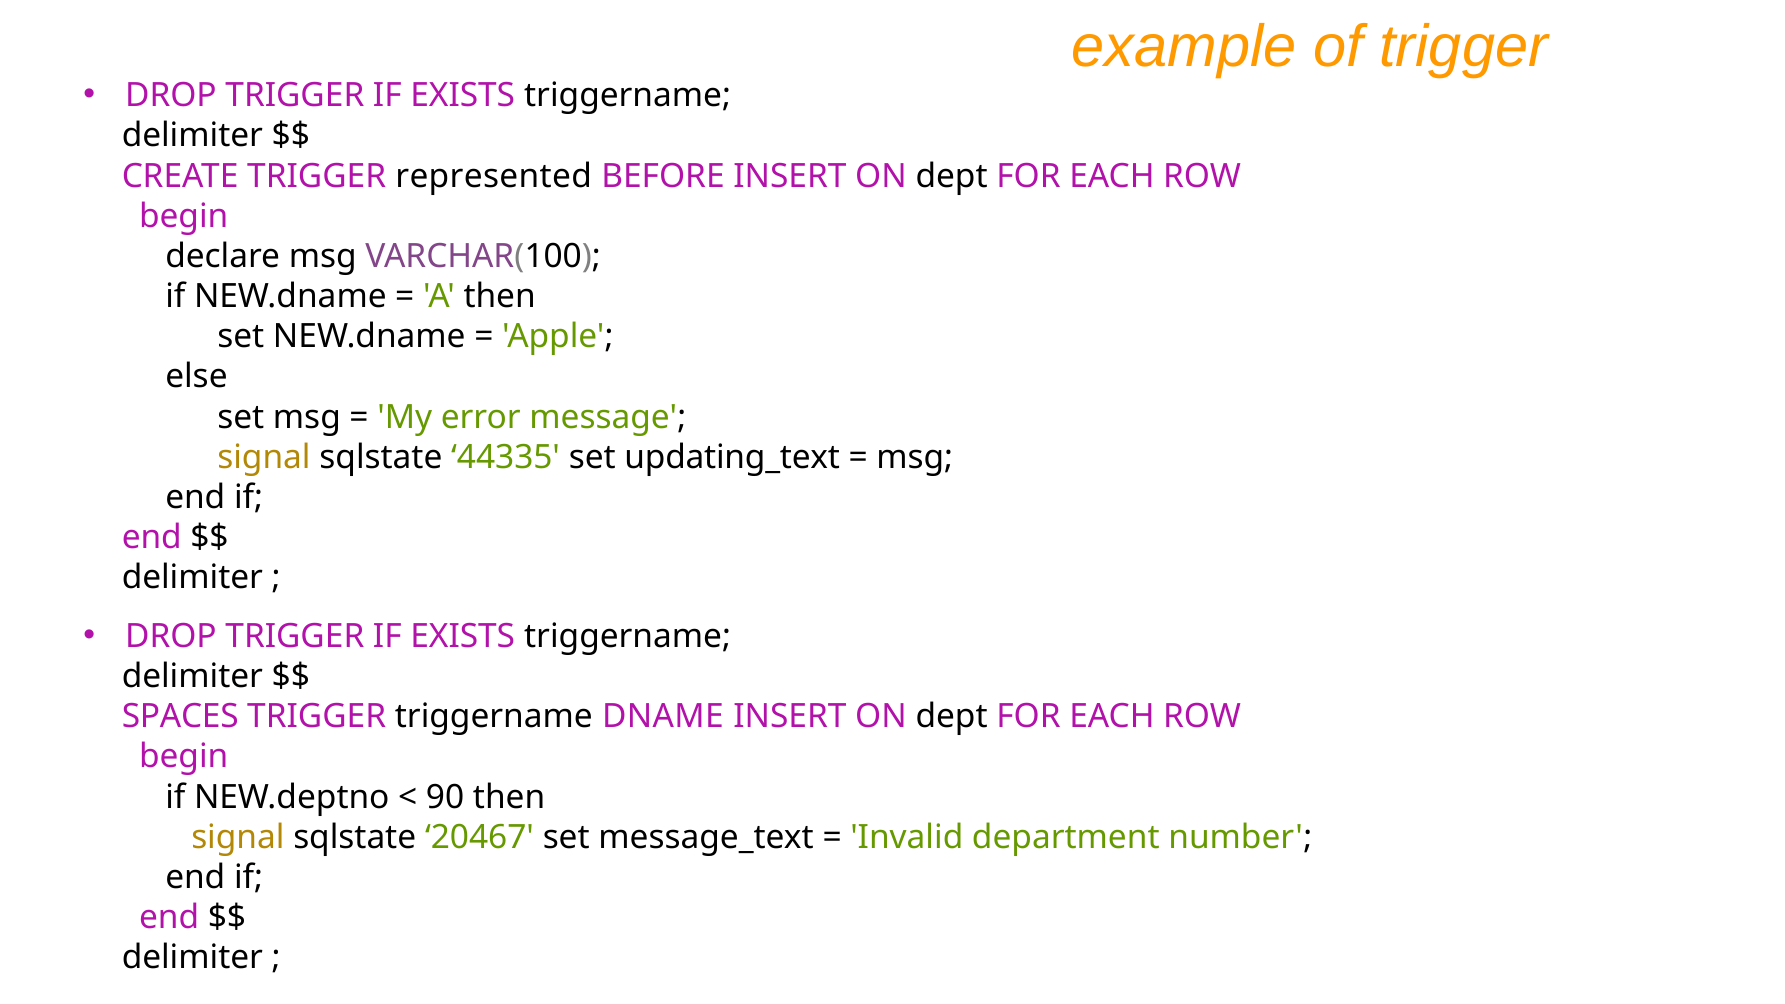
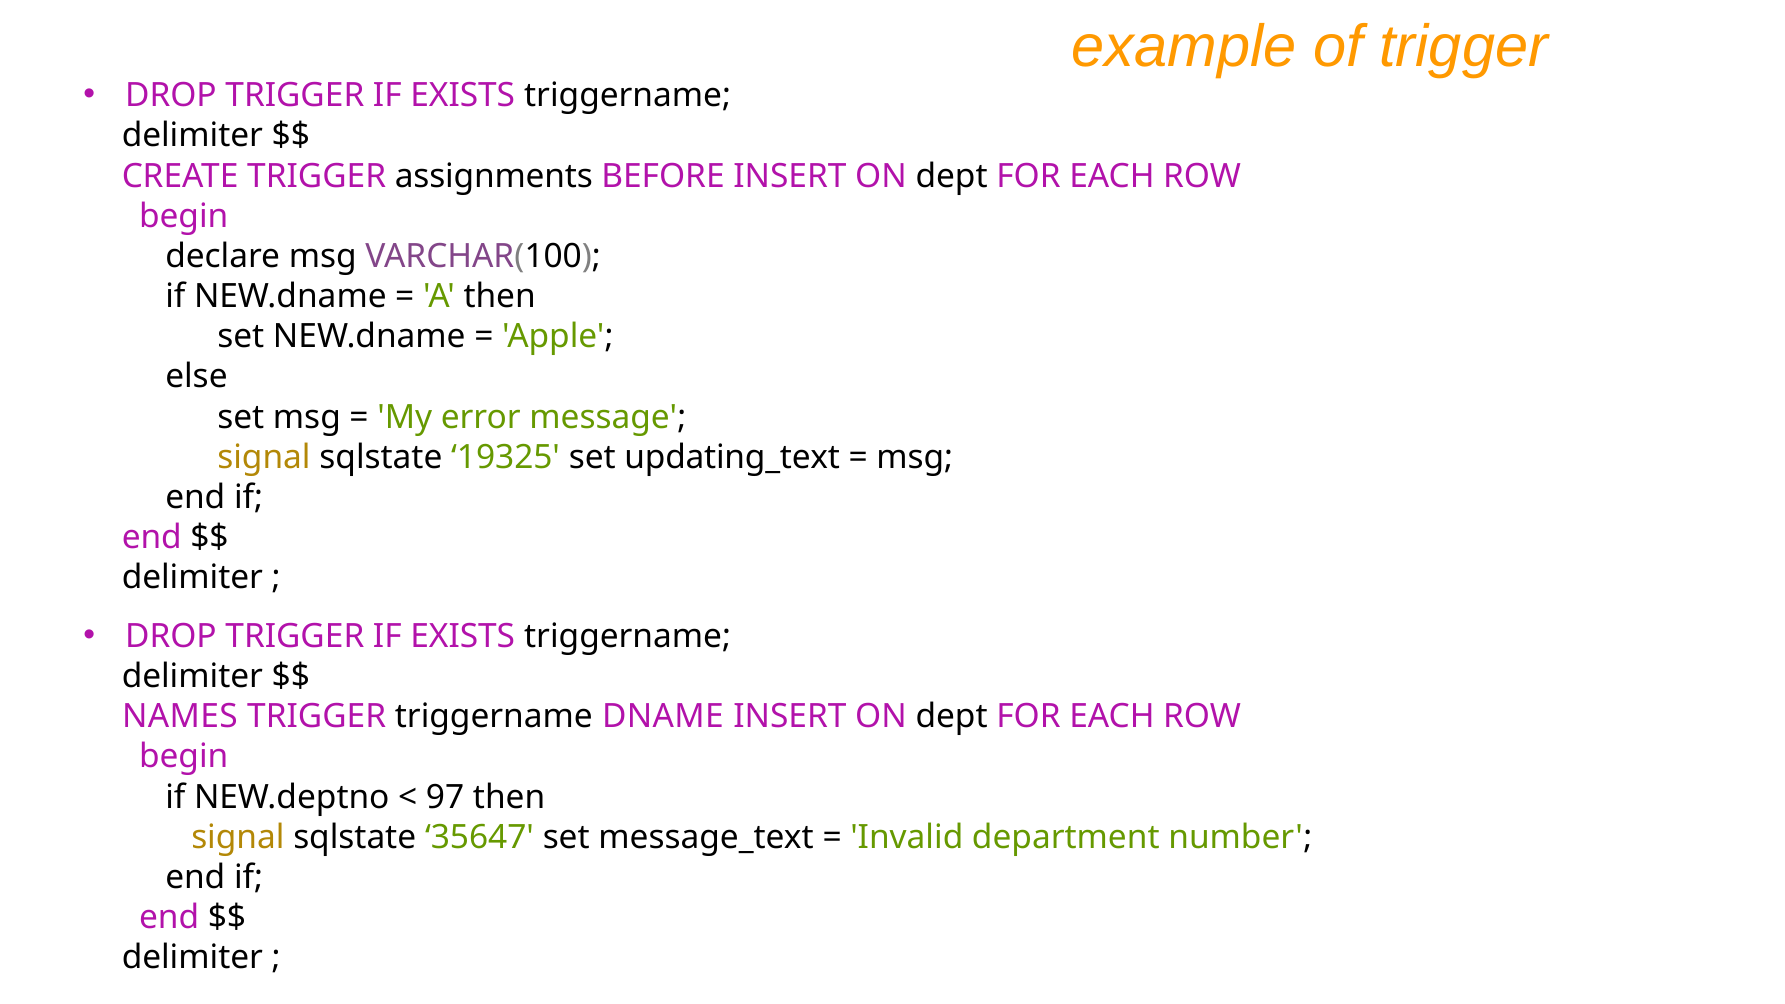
represented: represented -> assignments
44335: 44335 -> 19325
SPACES: SPACES -> NAMES
90: 90 -> 97
20467: 20467 -> 35647
